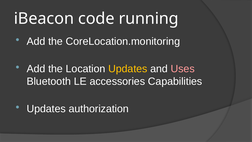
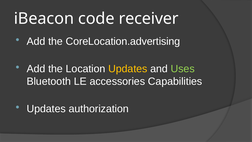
running: running -> receiver
CoreLocation.monitoring: CoreLocation.monitoring -> CoreLocation.advertising
Uses colour: pink -> light green
